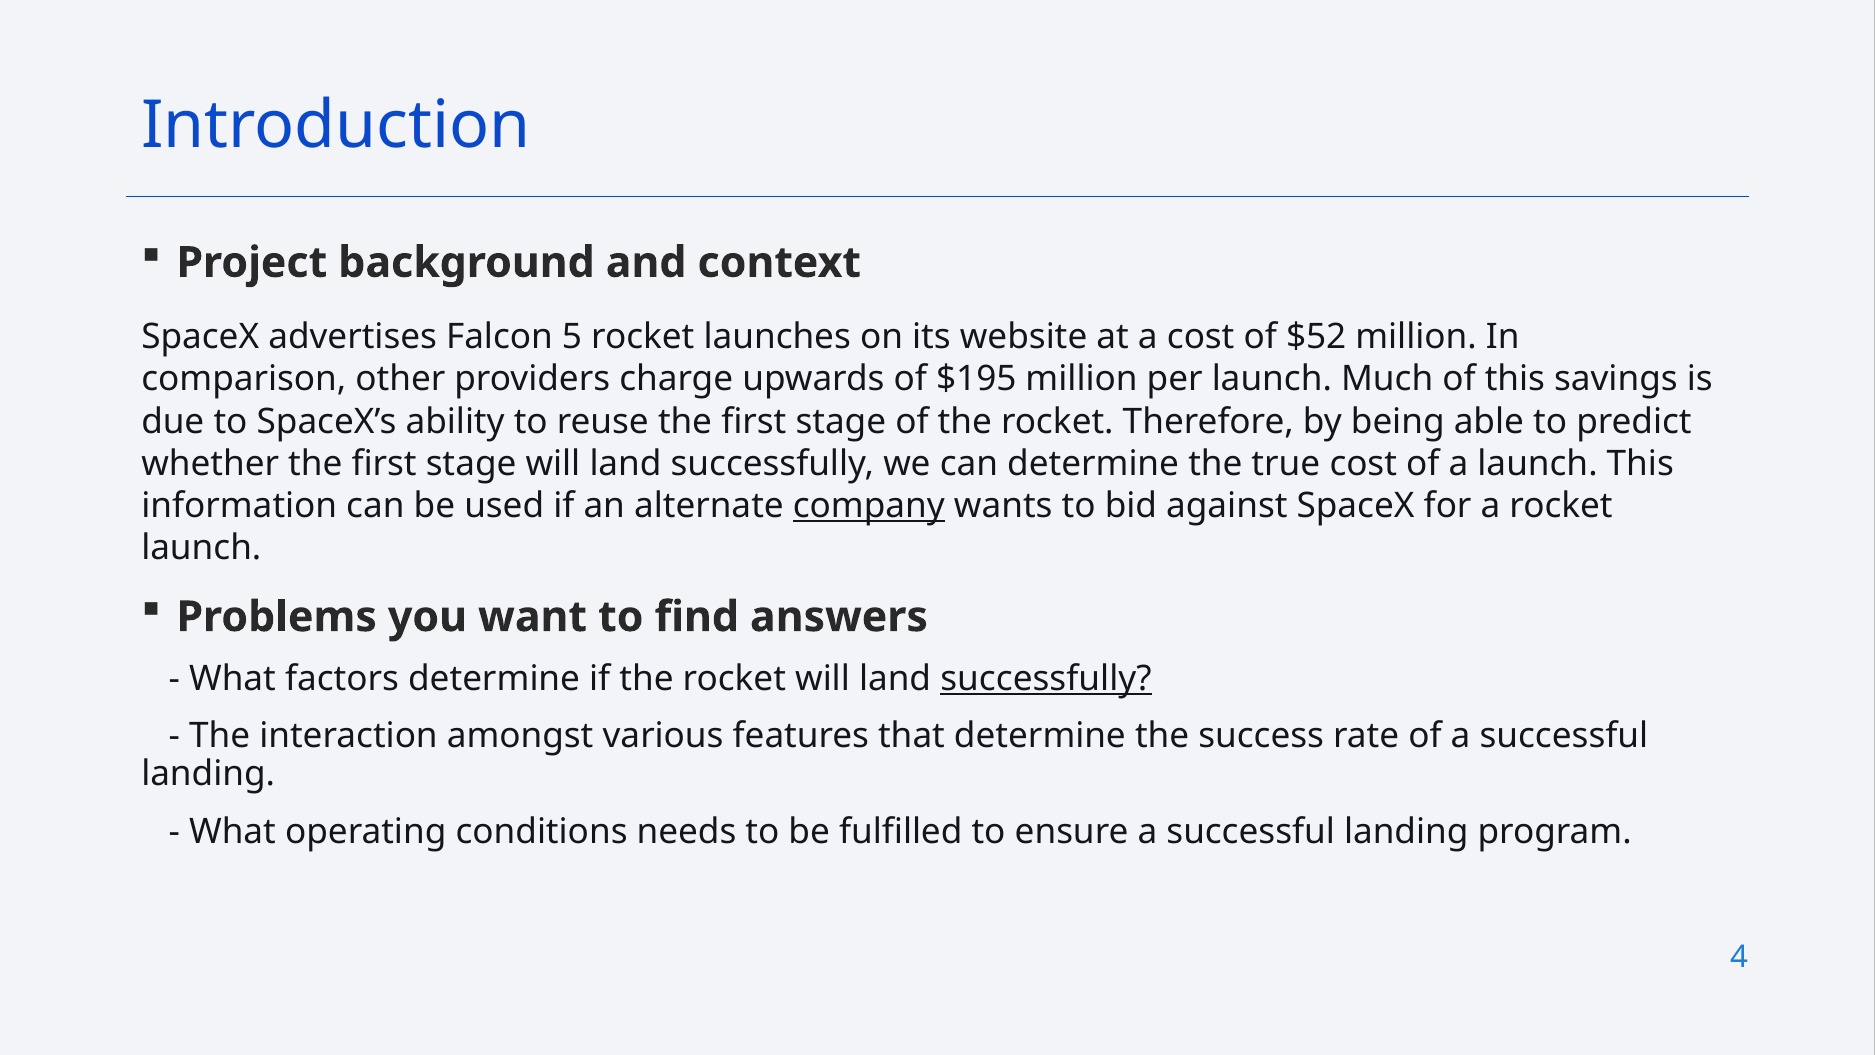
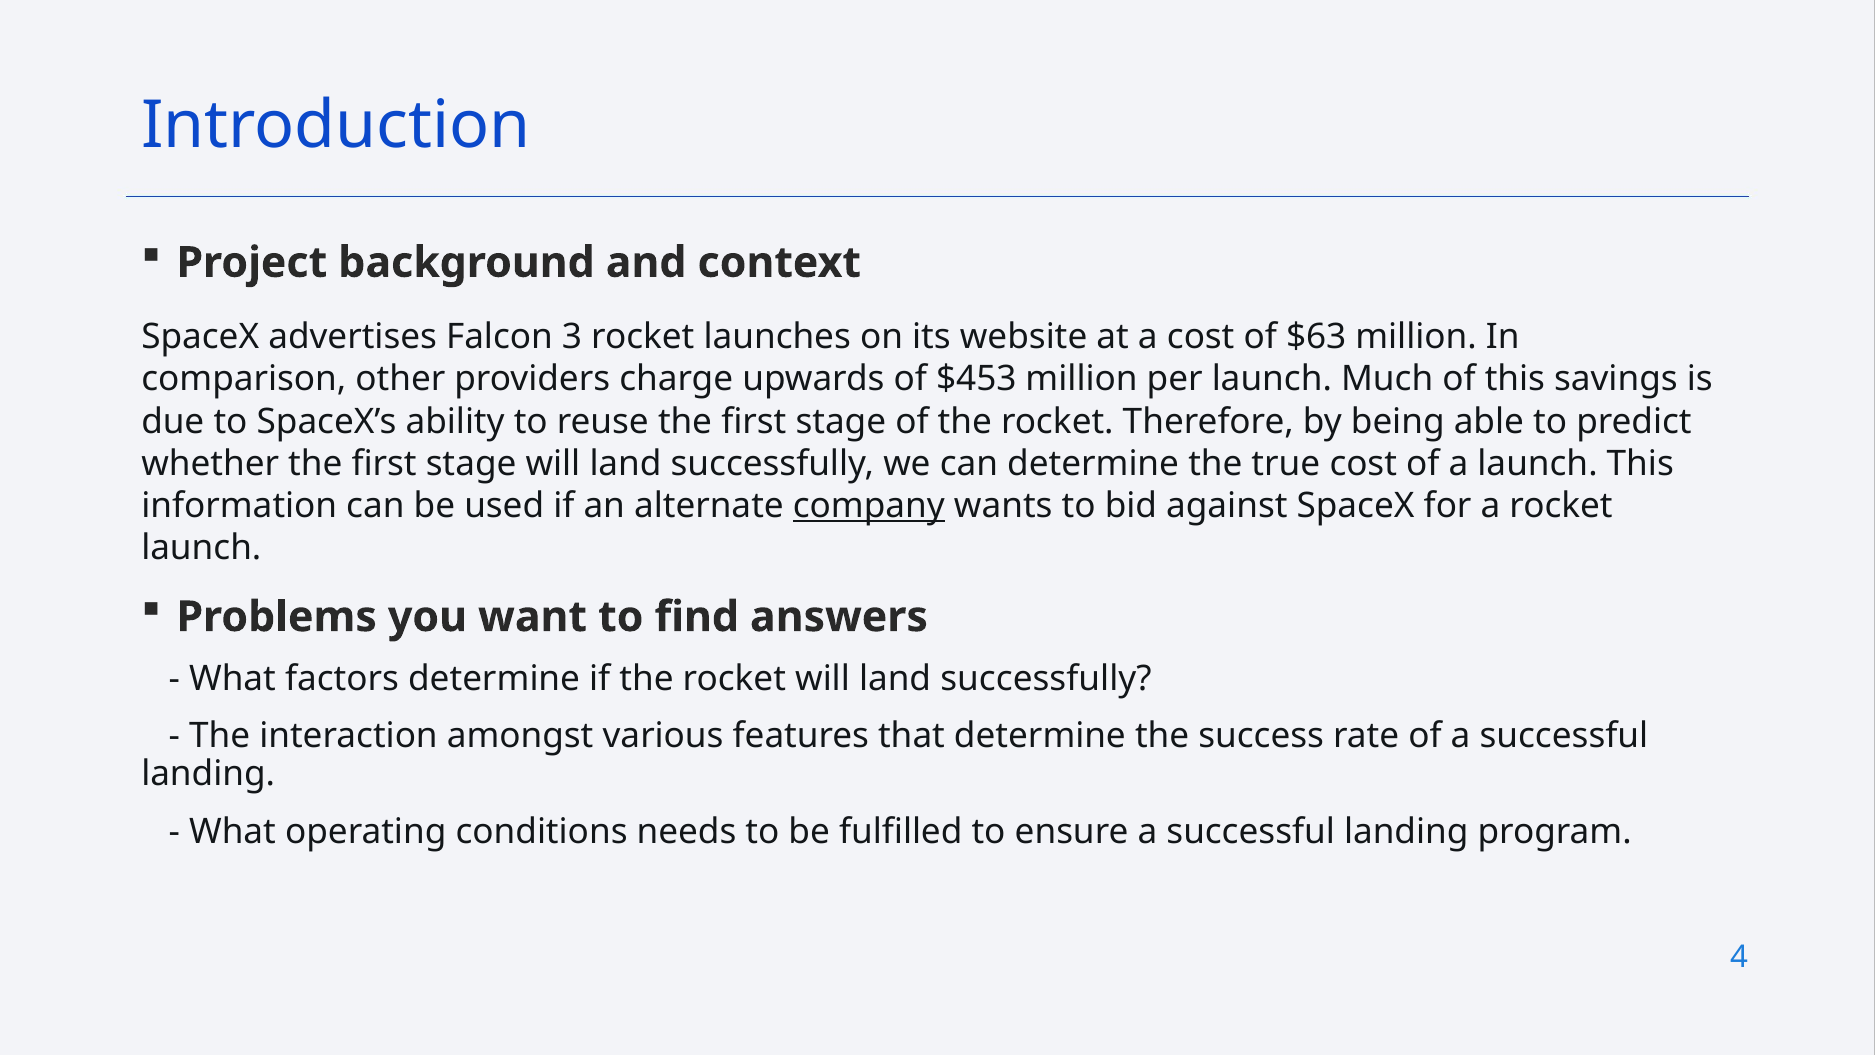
5: 5 -> 3
$52: $52 -> $63
$195: $195 -> $453
successfully at (1046, 679) underline: present -> none
